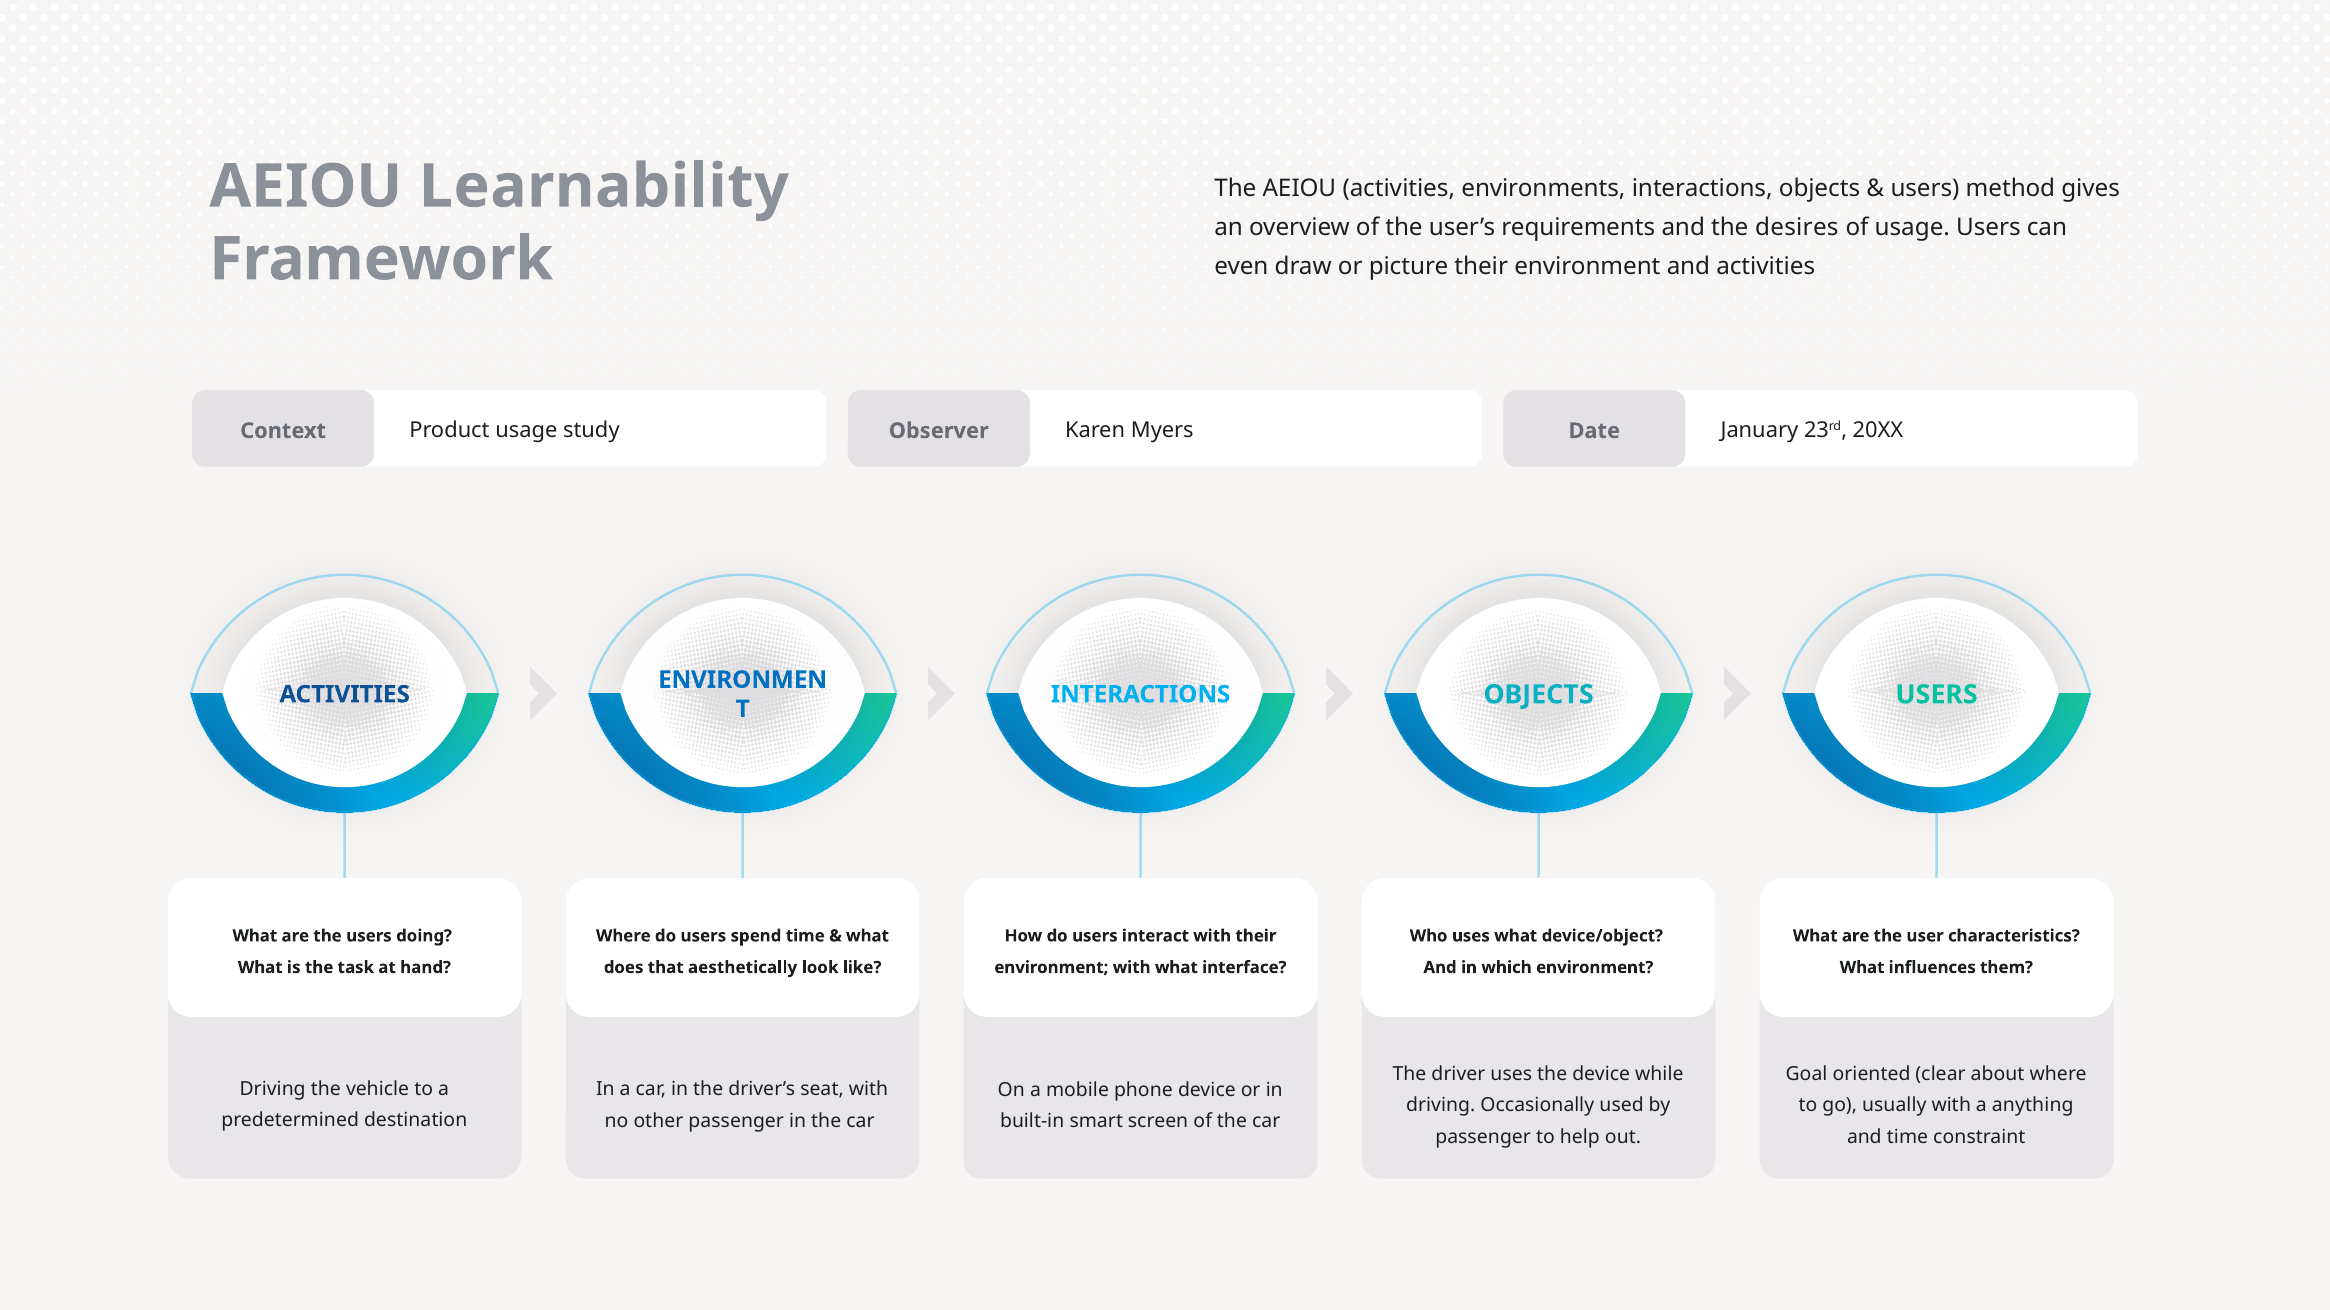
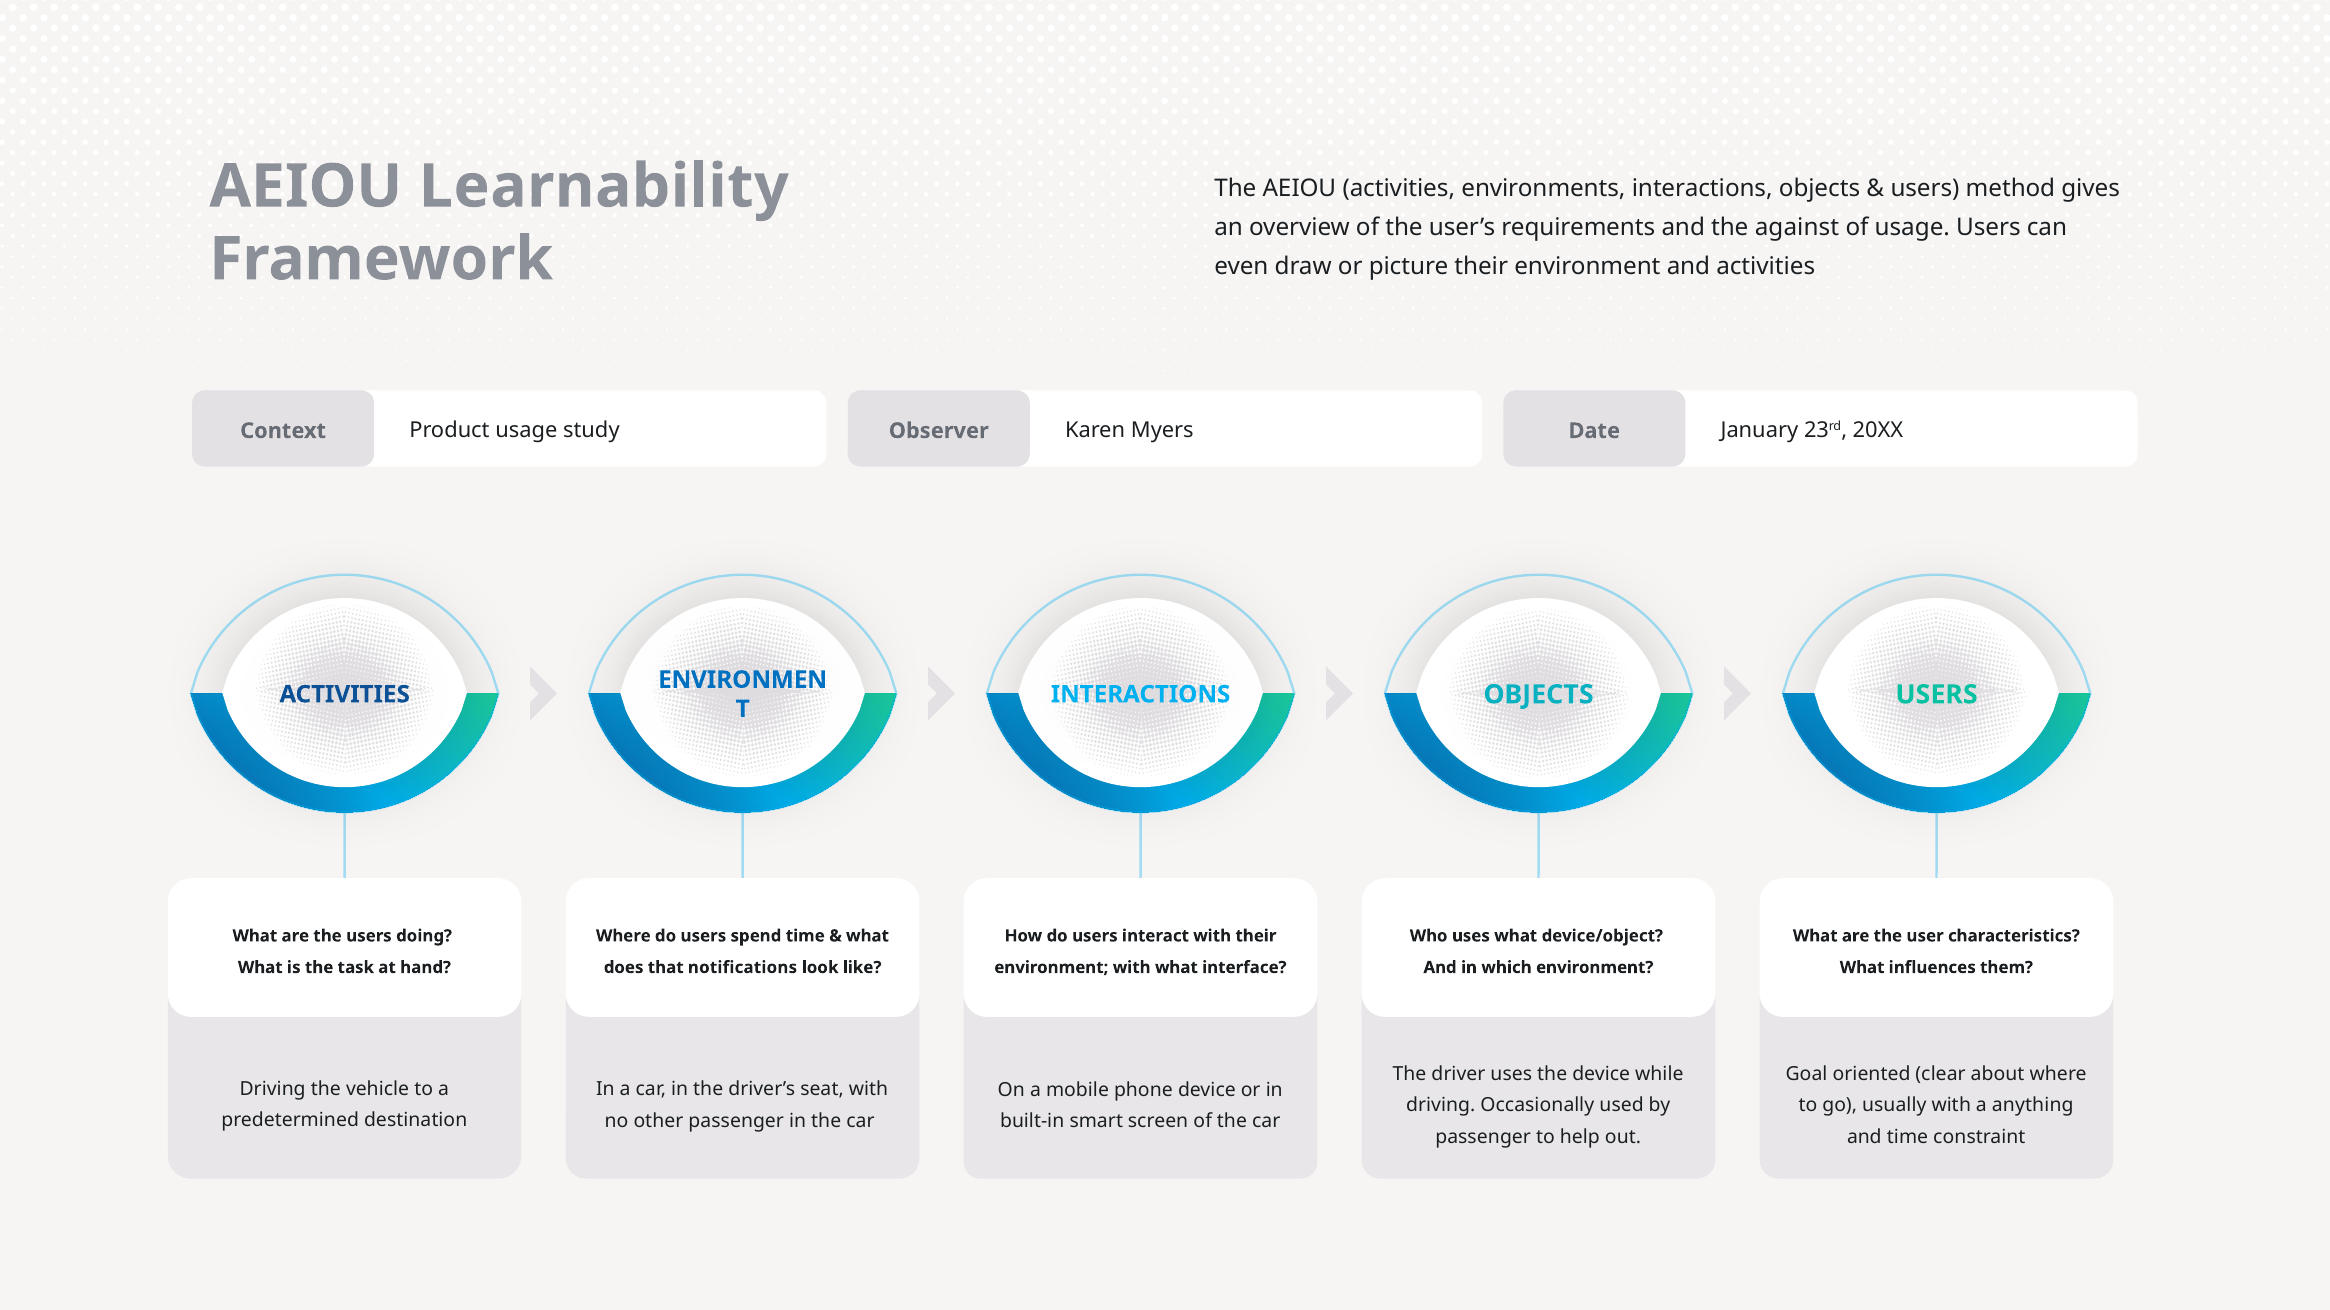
desires: desires -> against
aesthetically: aesthetically -> notifications
